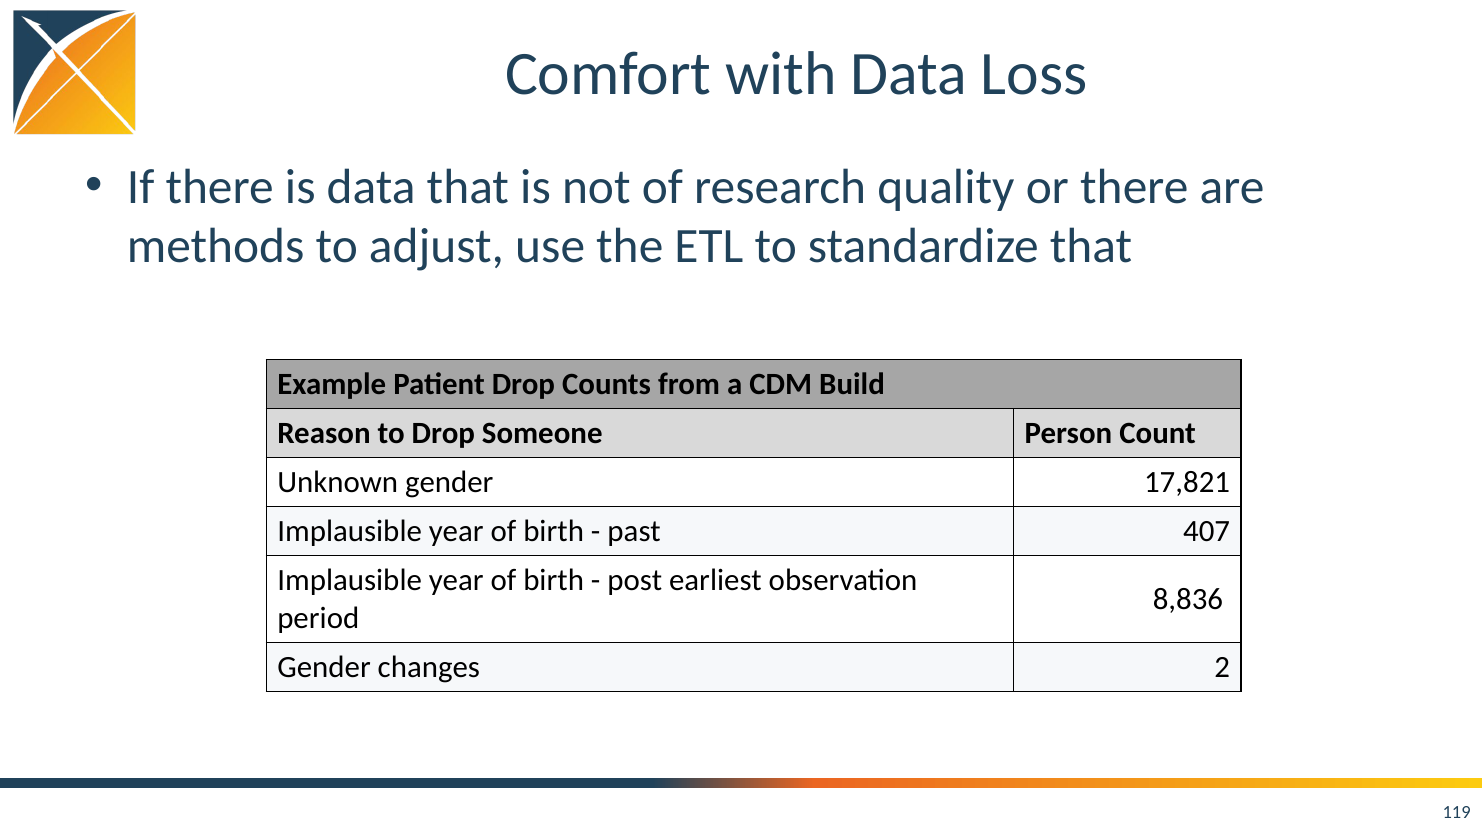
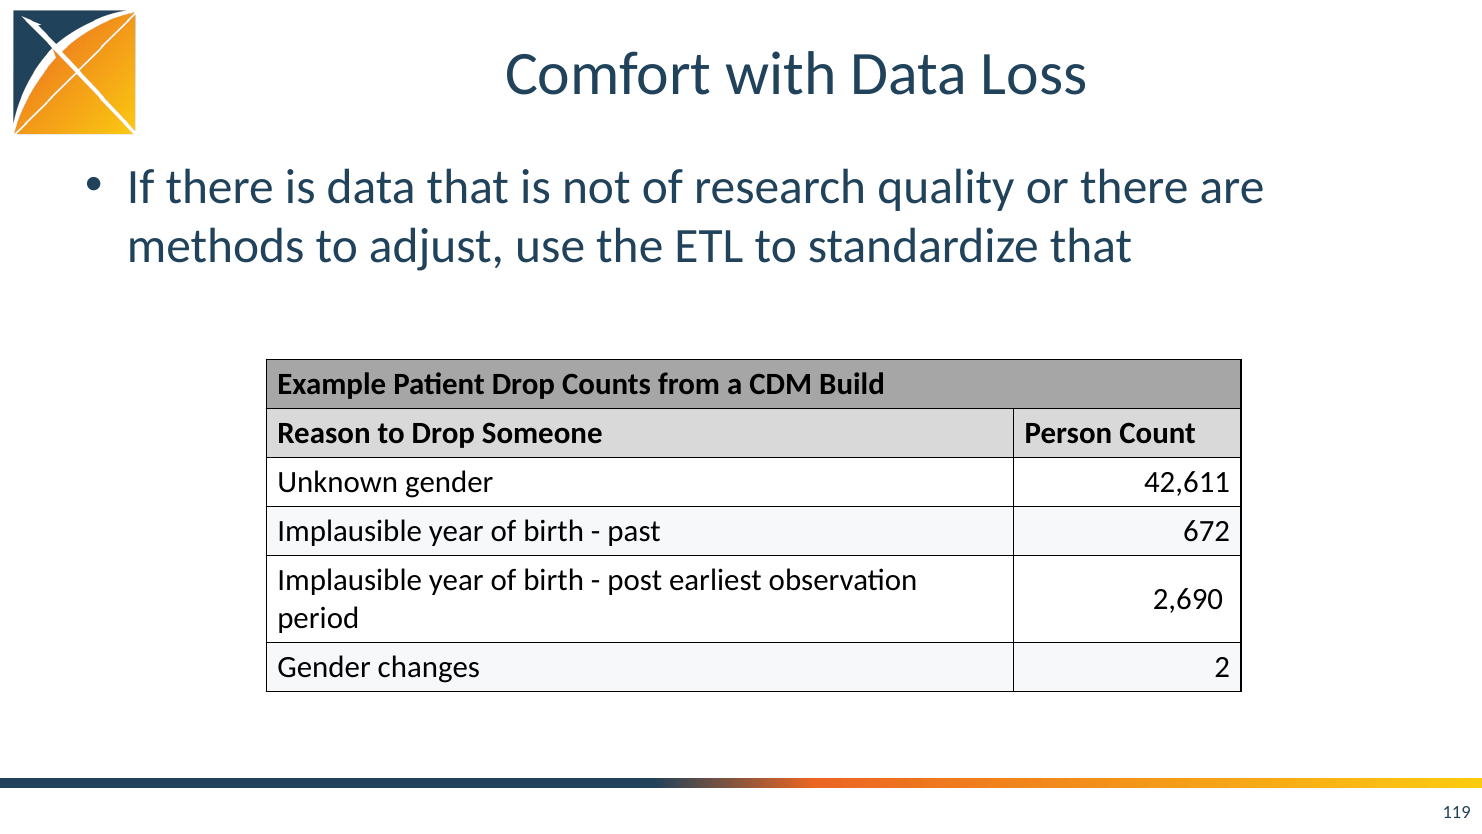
17,821: 17,821 -> 42,611
407: 407 -> 672
8,836: 8,836 -> 2,690
